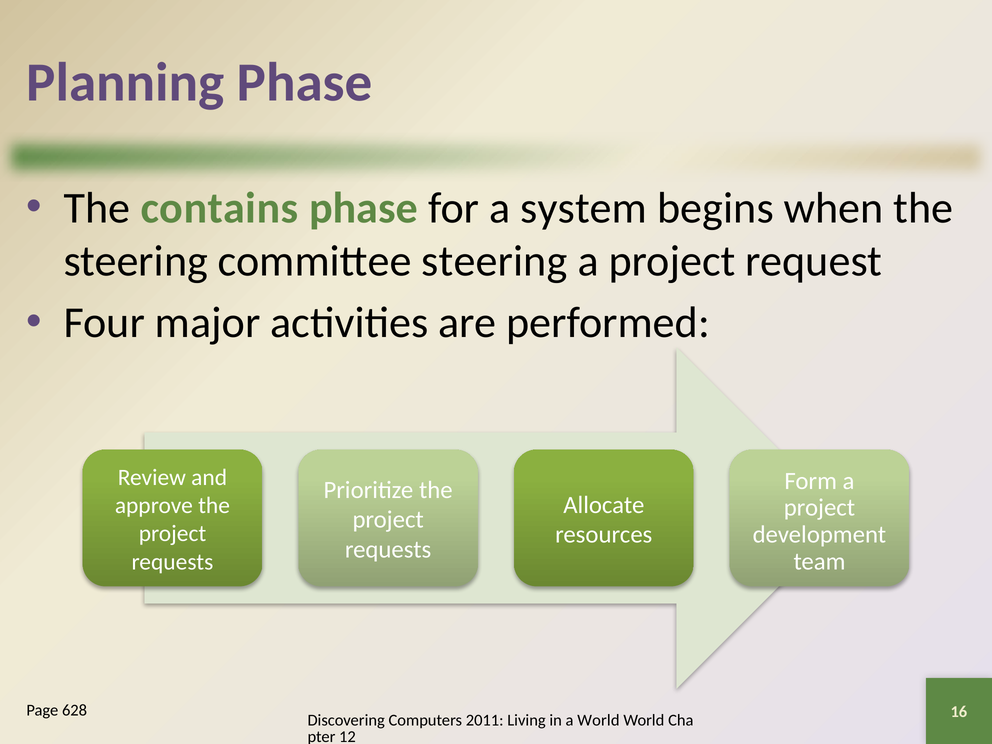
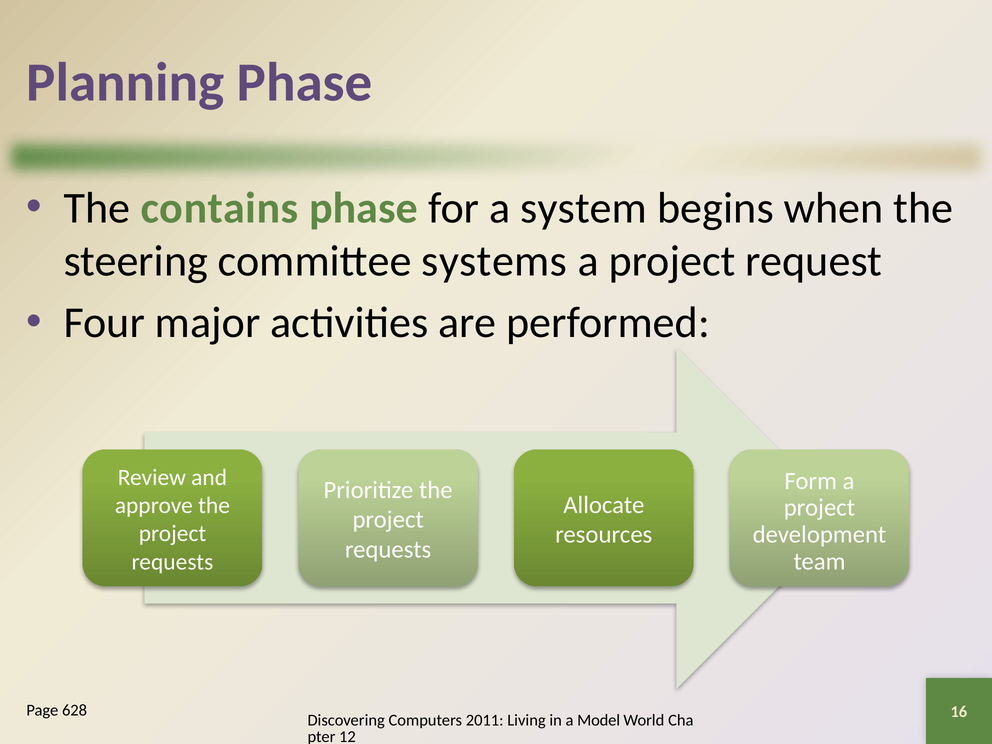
committee steering: steering -> systems
a World: World -> Model
